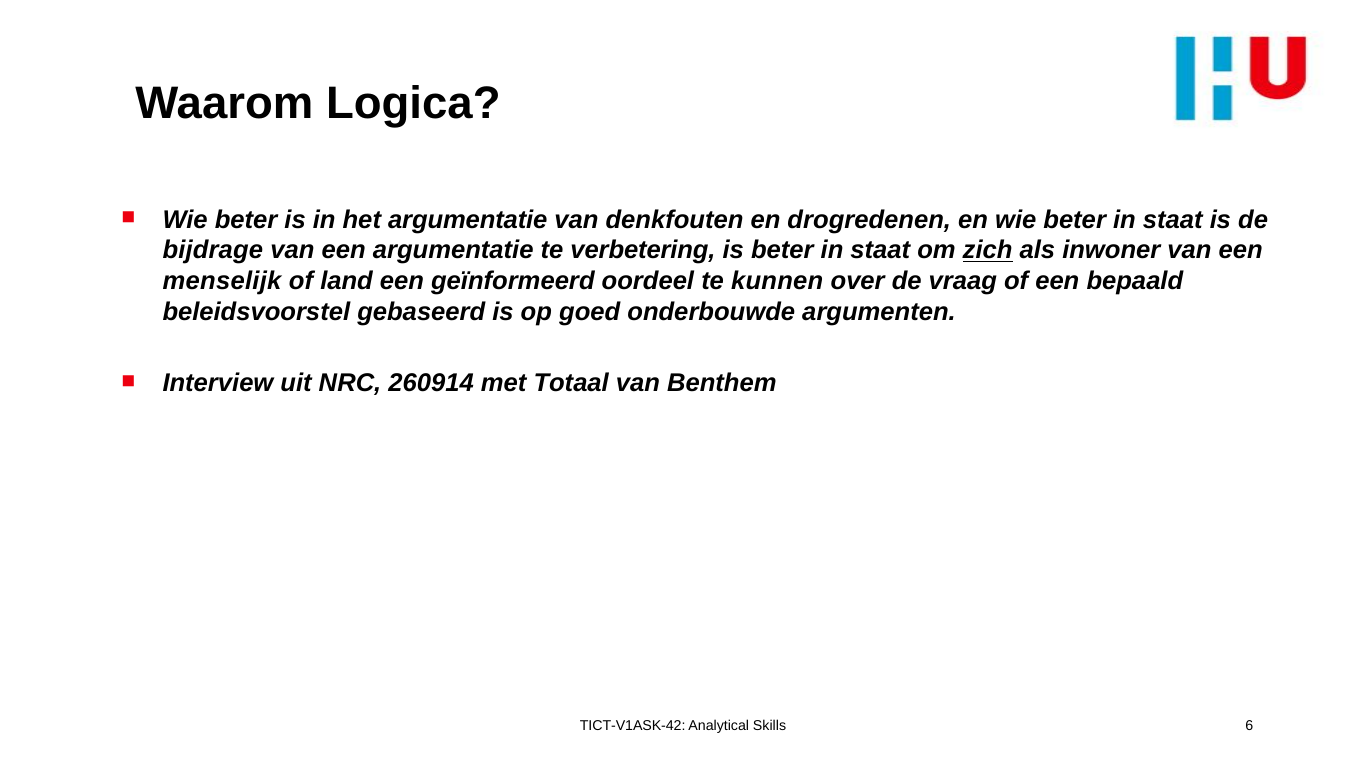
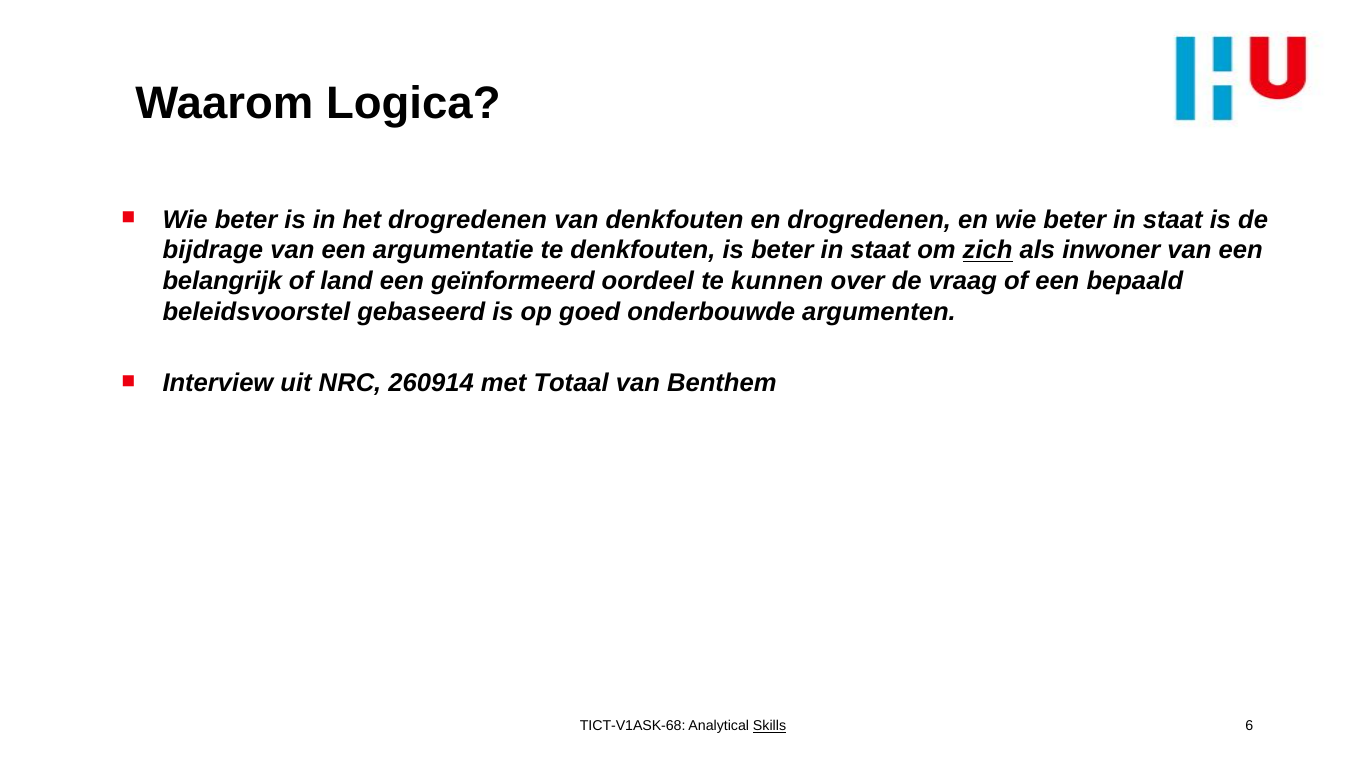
het argumentatie: argumentatie -> drogredenen
te verbetering: verbetering -> denkfouten
menselijk: menselijk -> belangrijk
TICT-V1ASK-42: TICT-V1ASK-42 -> TICT-V1ASK-68
Skills underline: none -> present
